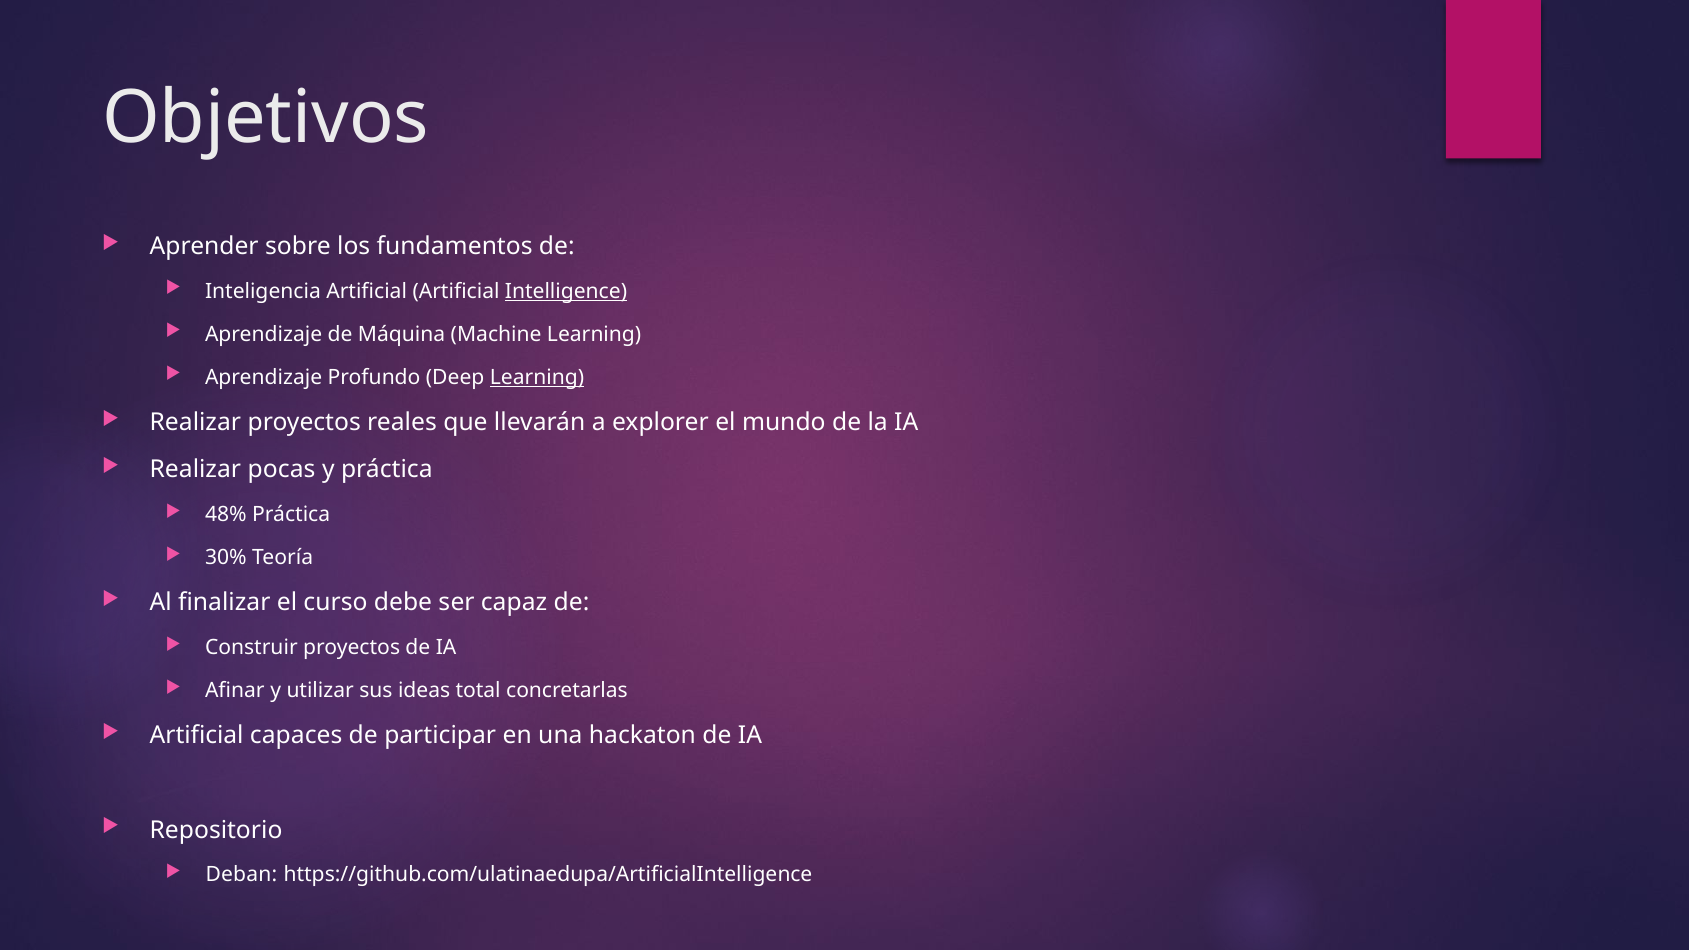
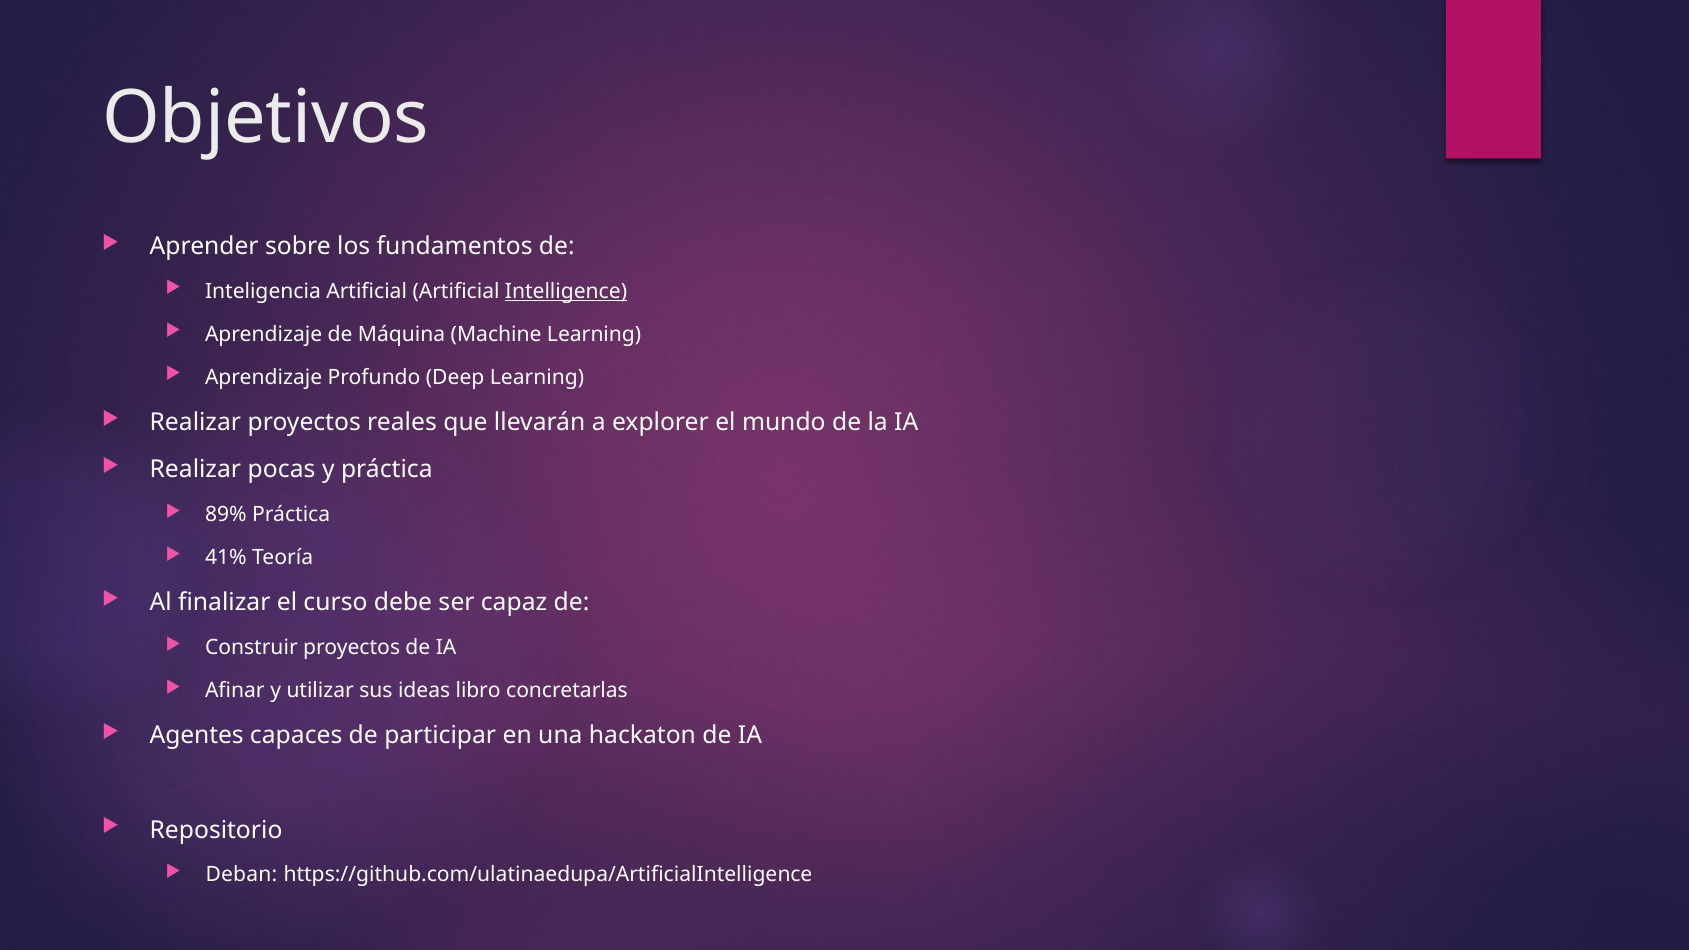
Learning at (537, 377) underline: present -> none
48%: 48% -> 89%
30%: 30% -> 41%
total: total -> libro
Artificial at (197, 736): Artificial -> Agentes
